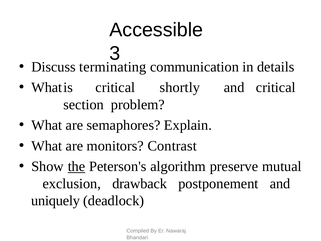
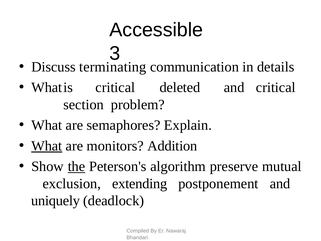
shortly: shortly -> deleted
What at (47, 146) underline: none -> present
Contrast: Contrast -> Addition
drawback: drawback -> extending
